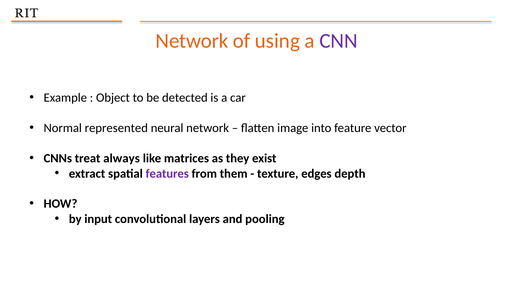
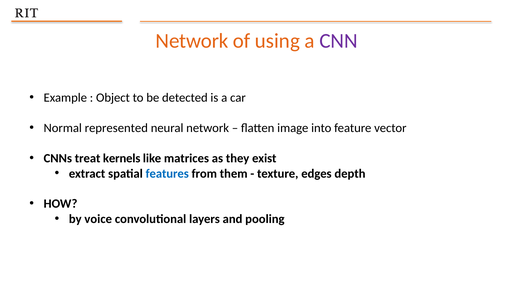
always: always -> kernels
features colour: purple -> blue
input: input -> voice
